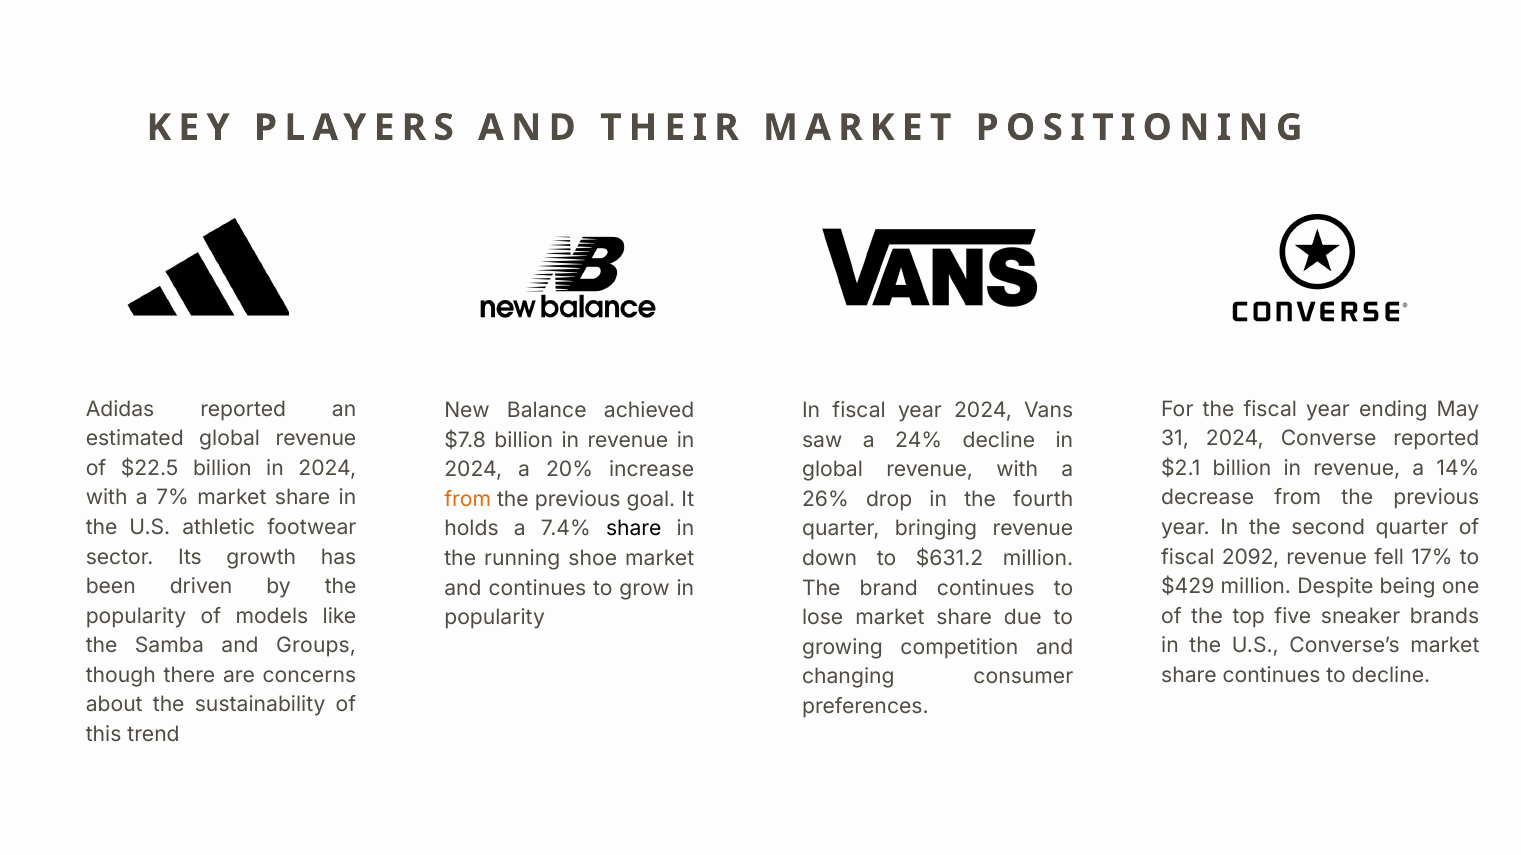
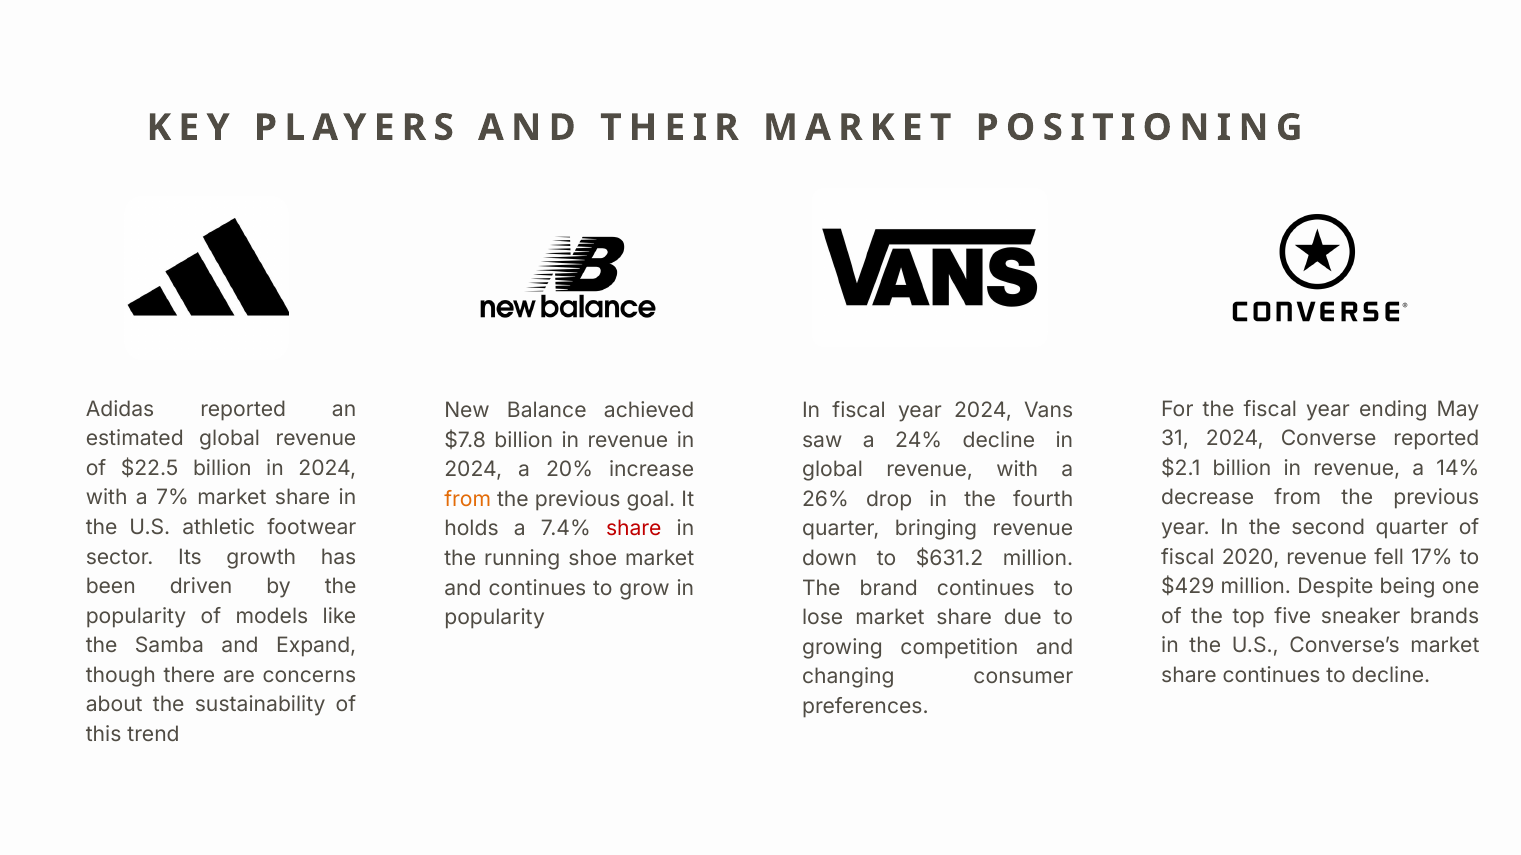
share at (634, 529) colour: black -> red
2092: 2092 -> 2020
Groups: Groups -> Expand
